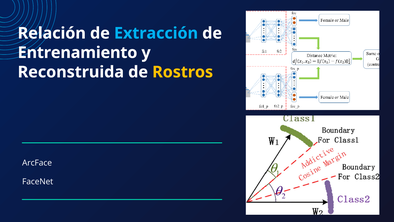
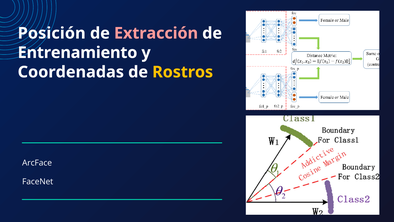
Relación: Relación -> Posición
Extracción colour: light blue -> pink
Reconstruida: Reconstruida -> Coordenadas
